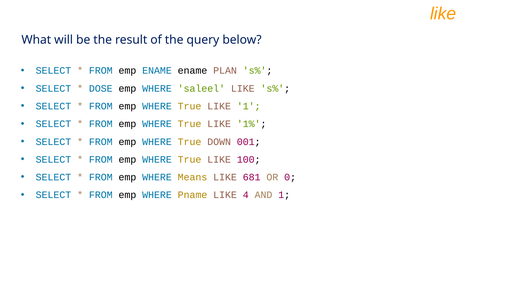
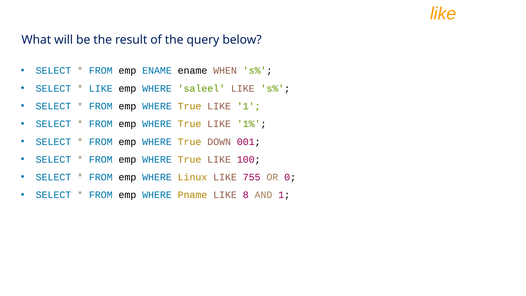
PLAN: PLAN -> WHEN
DOSE at (101, 88): DOSE -> LIKE
Means: Means -> Linux
681: 681 -> 755
4: 4 -> 8
